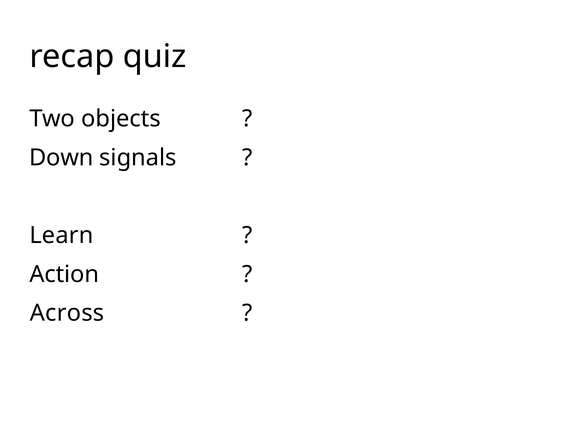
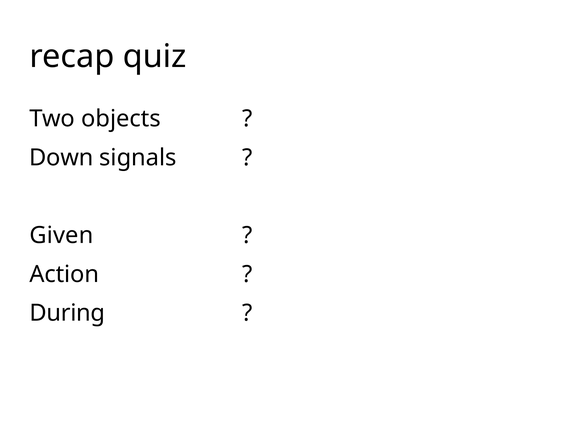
Learn: Learn -> Given
Across: Across -> During
